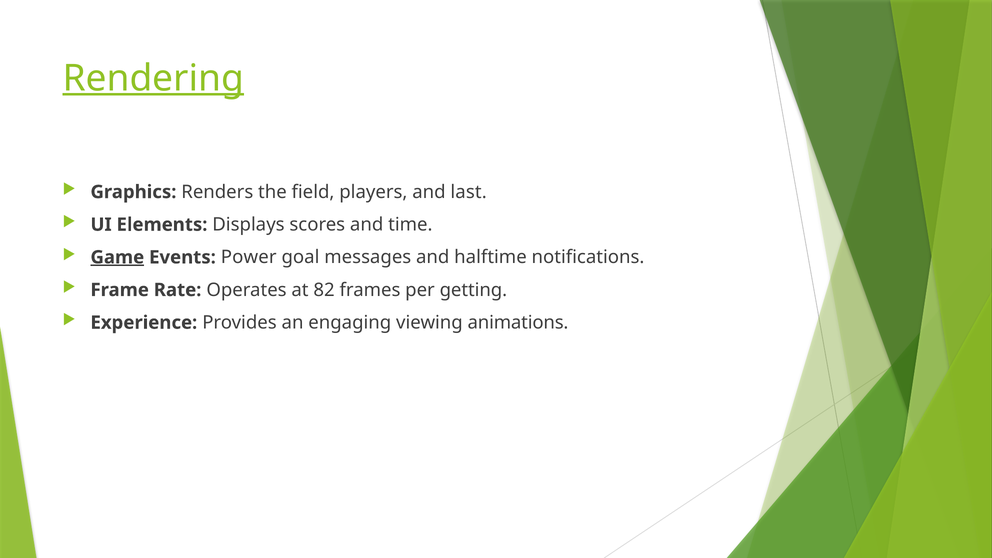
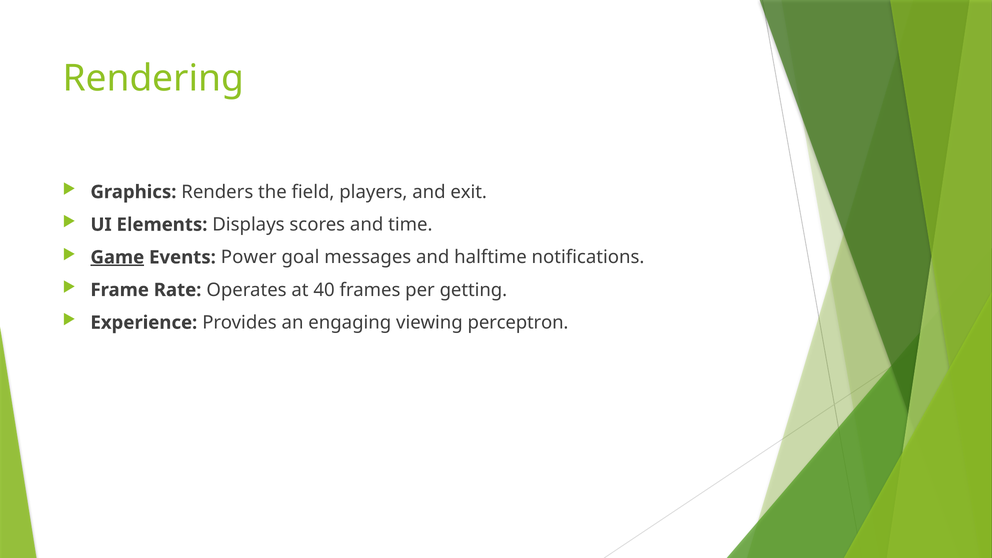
Rendering underline: present -> none
last: last -> exit
82: 82 -> 40
animations: animations -> perceptron
